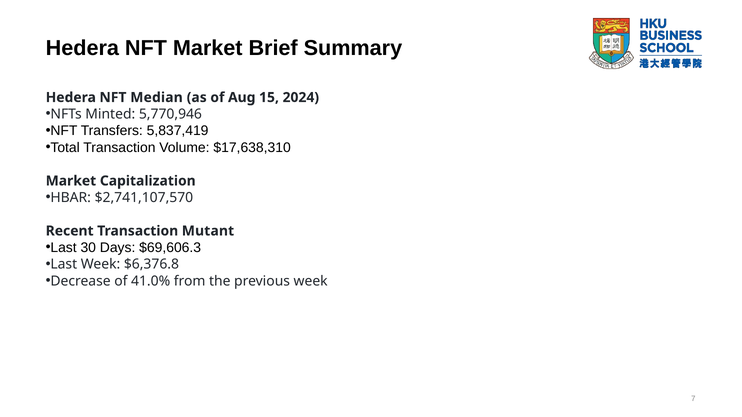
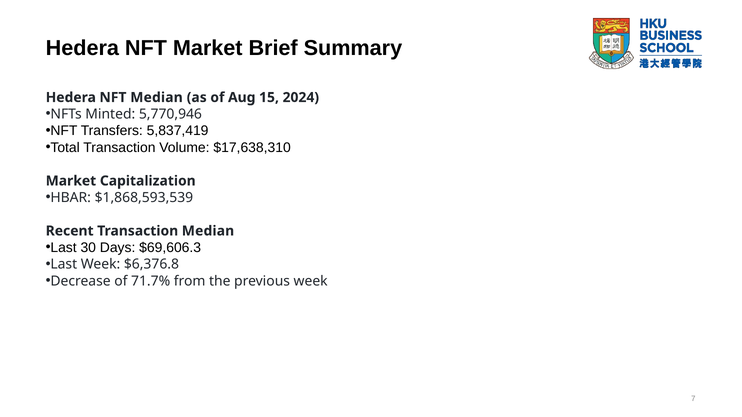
$2,741,107,570: $2,741,107,570 -> $1,868,593,539
Transaction Mutant: Mutant -> Median
41.0%: 41.0% -> 71.7%
